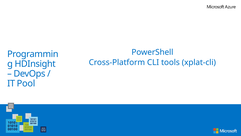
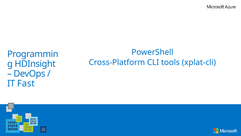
Pool: Pool -> Fast
